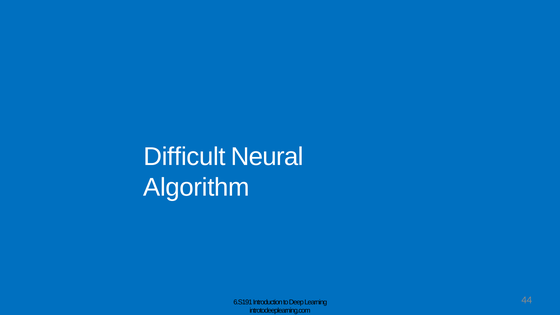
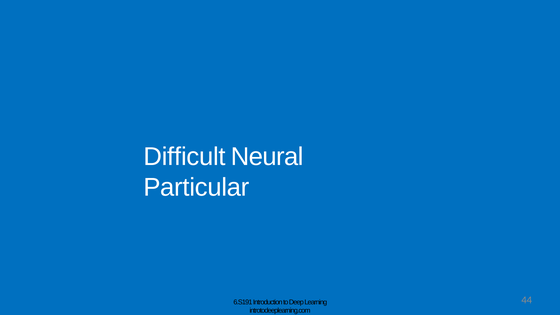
Algorithm: Algorithm -> Particular
